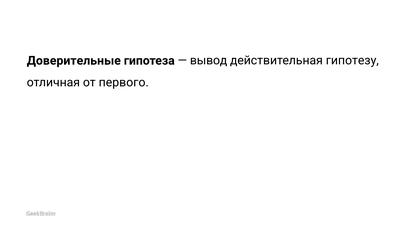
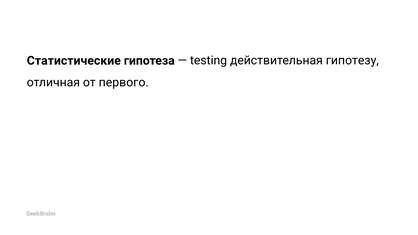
Доверительные: Доверительные -> Статистические
вывод: вывод -> testing
